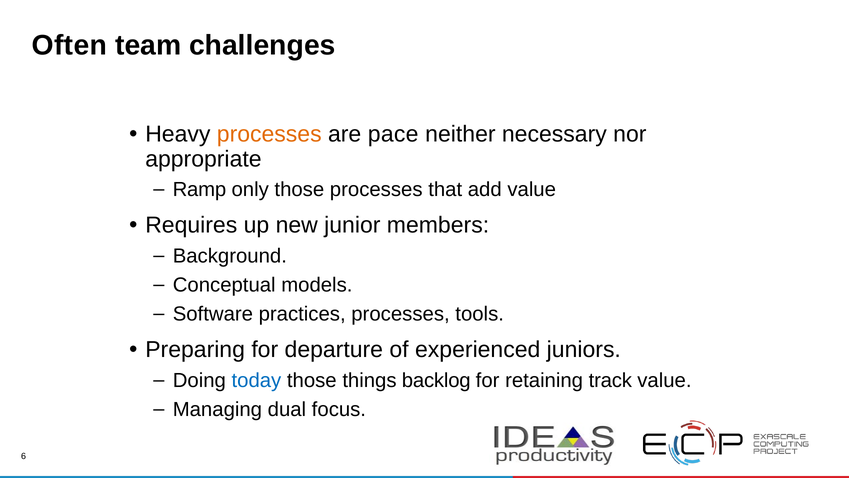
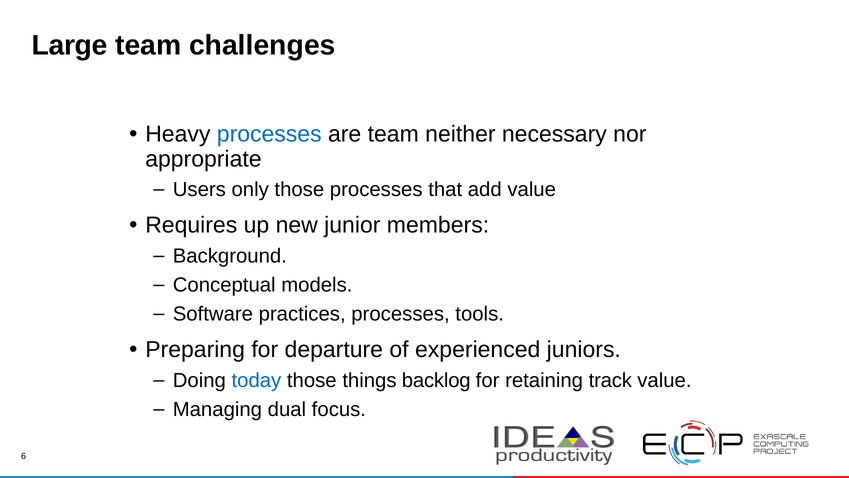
Often: Often -> Large
processes at (269, 134) colour: orange -> blue
are pace: pace -> team
Ramp: Ramp -> Users
